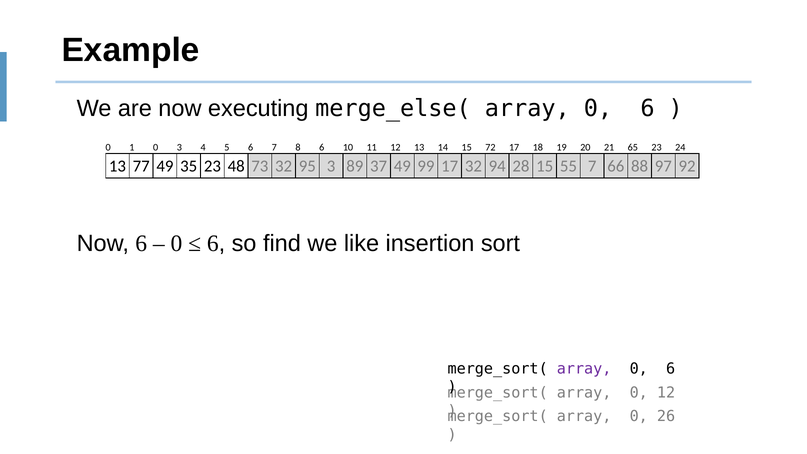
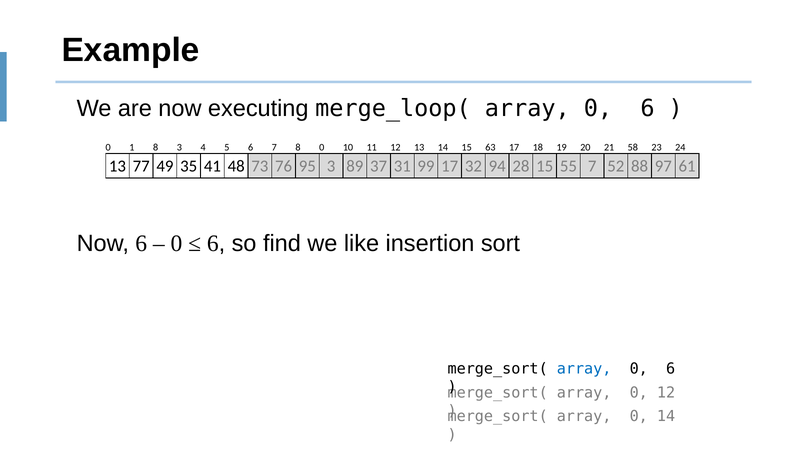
merge_else(: merge_else( -> merge_loop(
1 0: 0 -> 8
8 6: 6 -> 0
72: 72 -> 63
65: 65 -> 58
35 23: 23 -> 41
73 32: 32 -> 76
37 49: 49 -> 31
66: 66 -> 52
92: 92 -> 61
array at (584, 369) colour: purple -> blue
0 26: 26 -> 14
